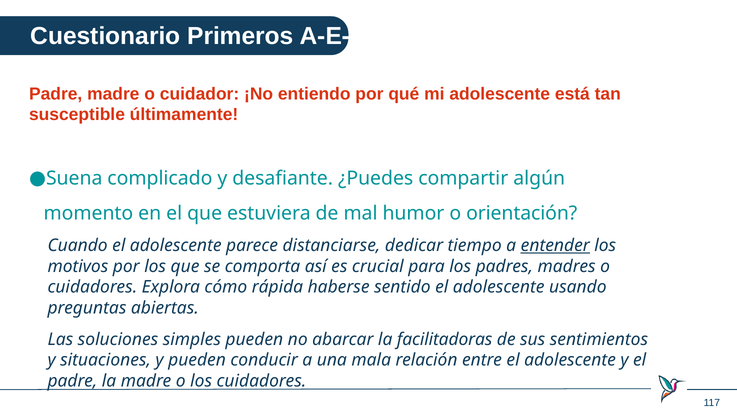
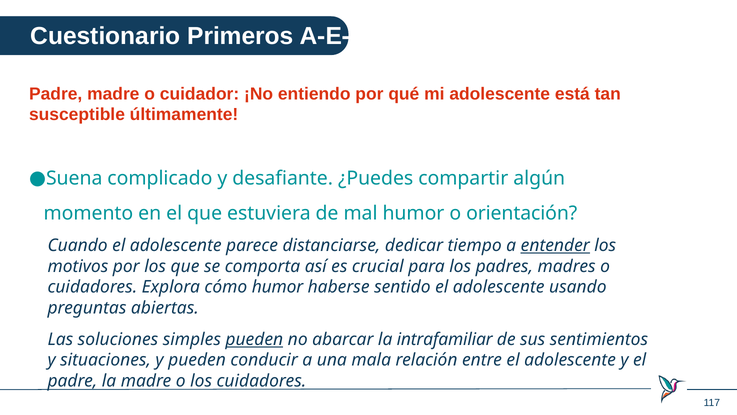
cómo rápida: rápida -> humor
pueden at (254, 339) underline: none -> present
facilitadoras: facilitadoras -> intrafamiliar
